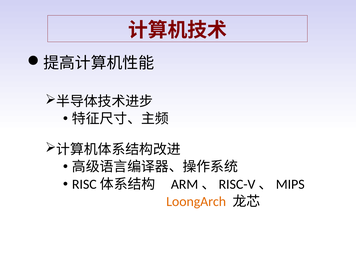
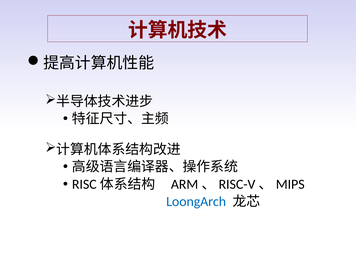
LoongArch colour: orange -> blue
